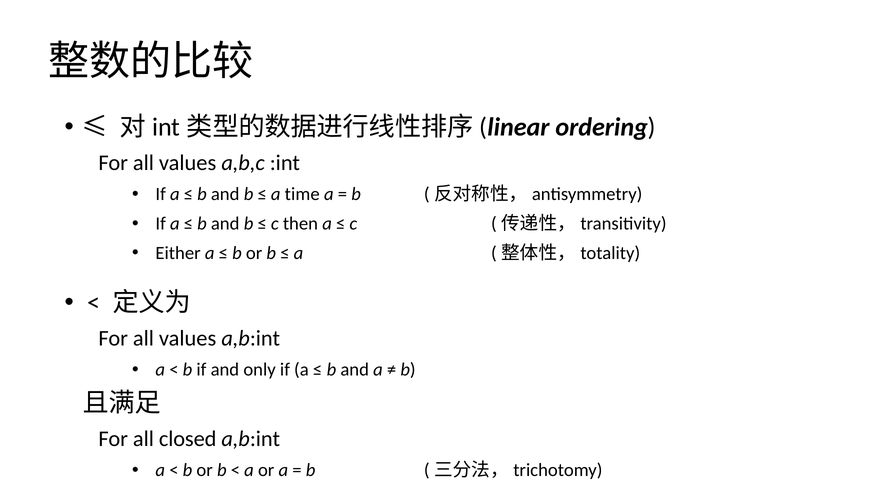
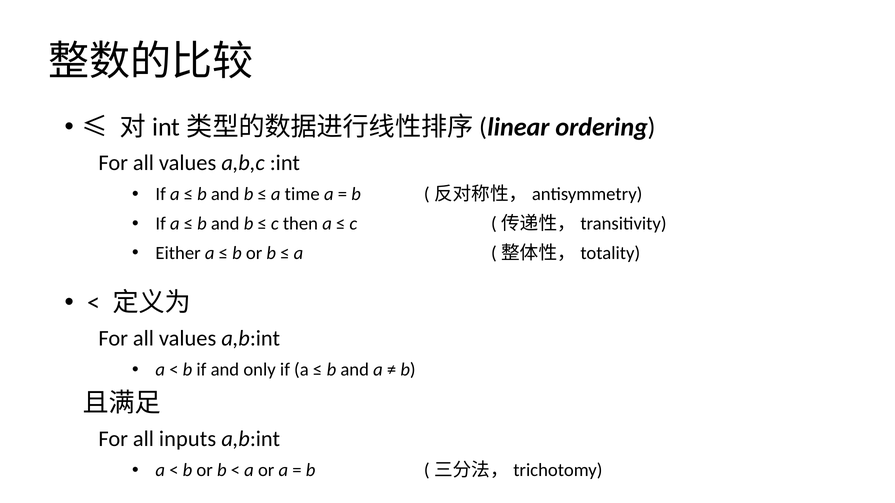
closed: closed -> inputs
